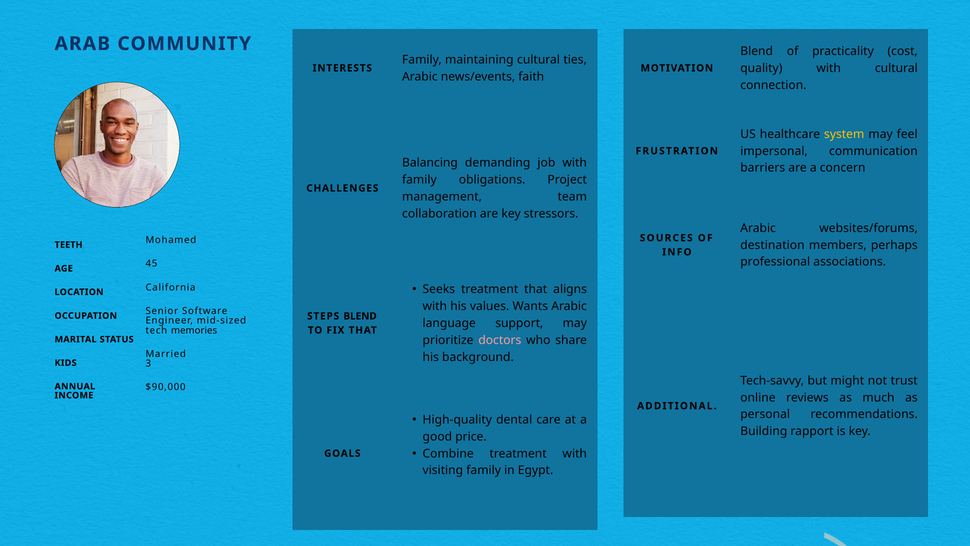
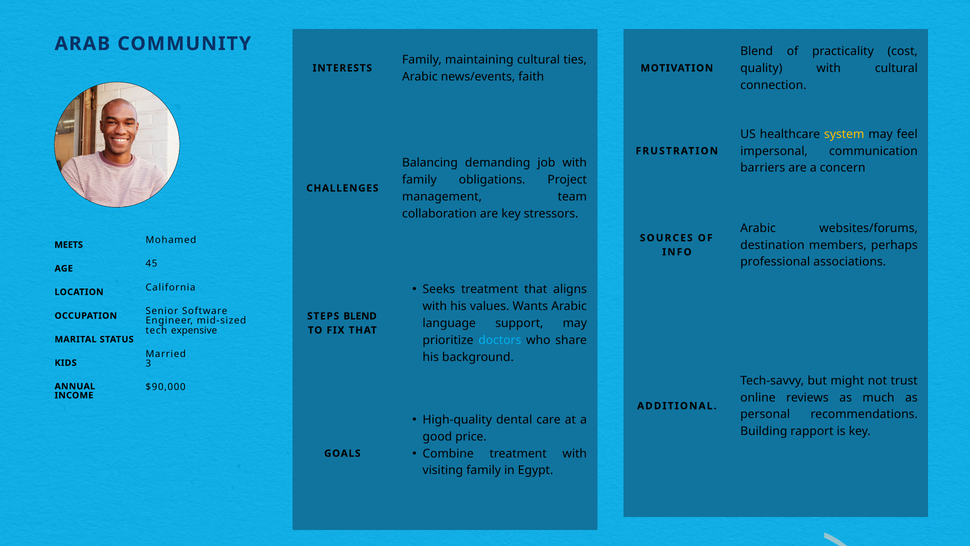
TEETH: TEETH -> MEETS
memories: memories -> expensive
doctors colour: pink -> light blue
